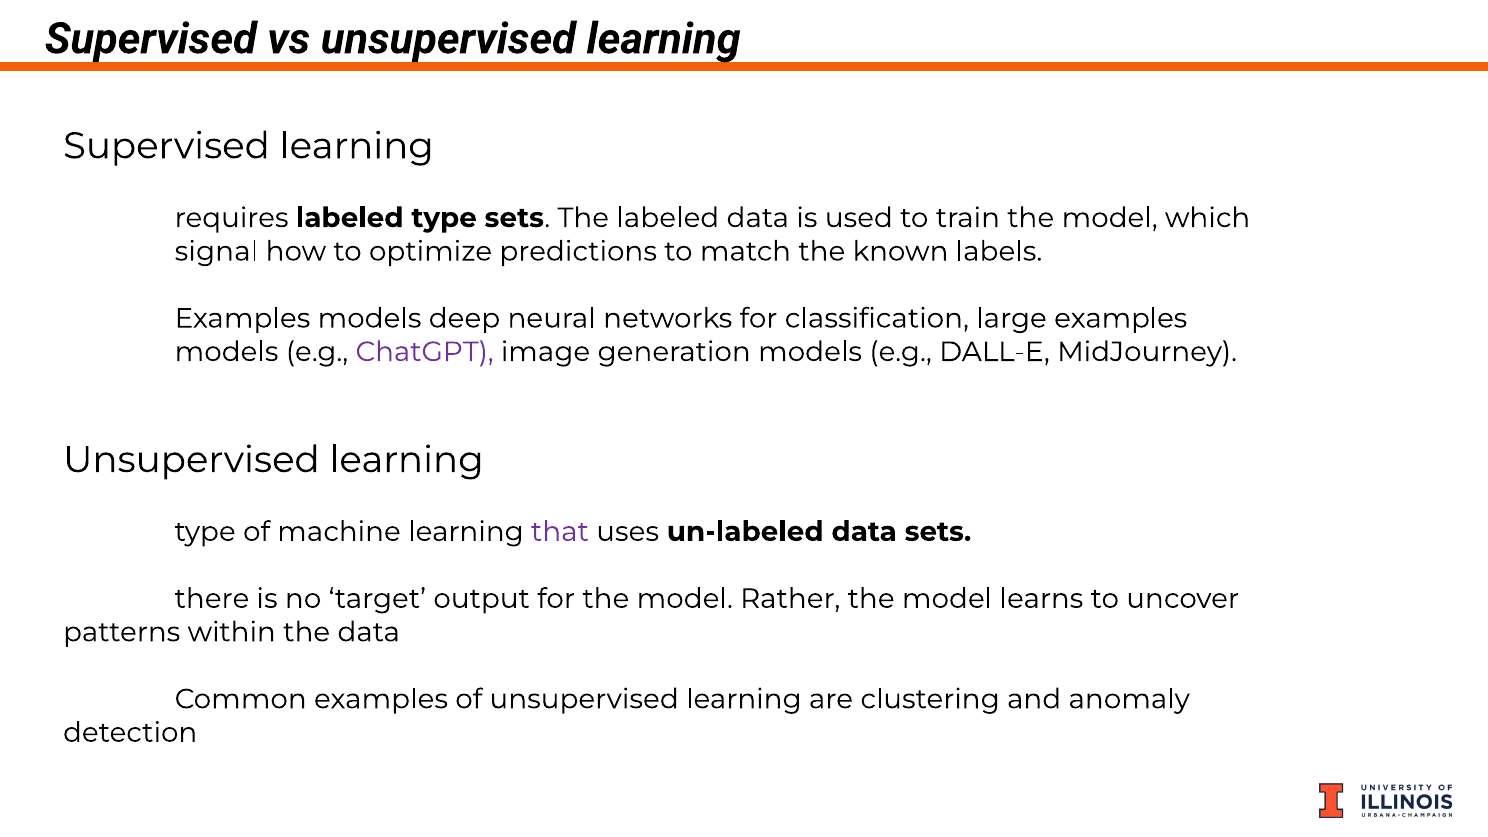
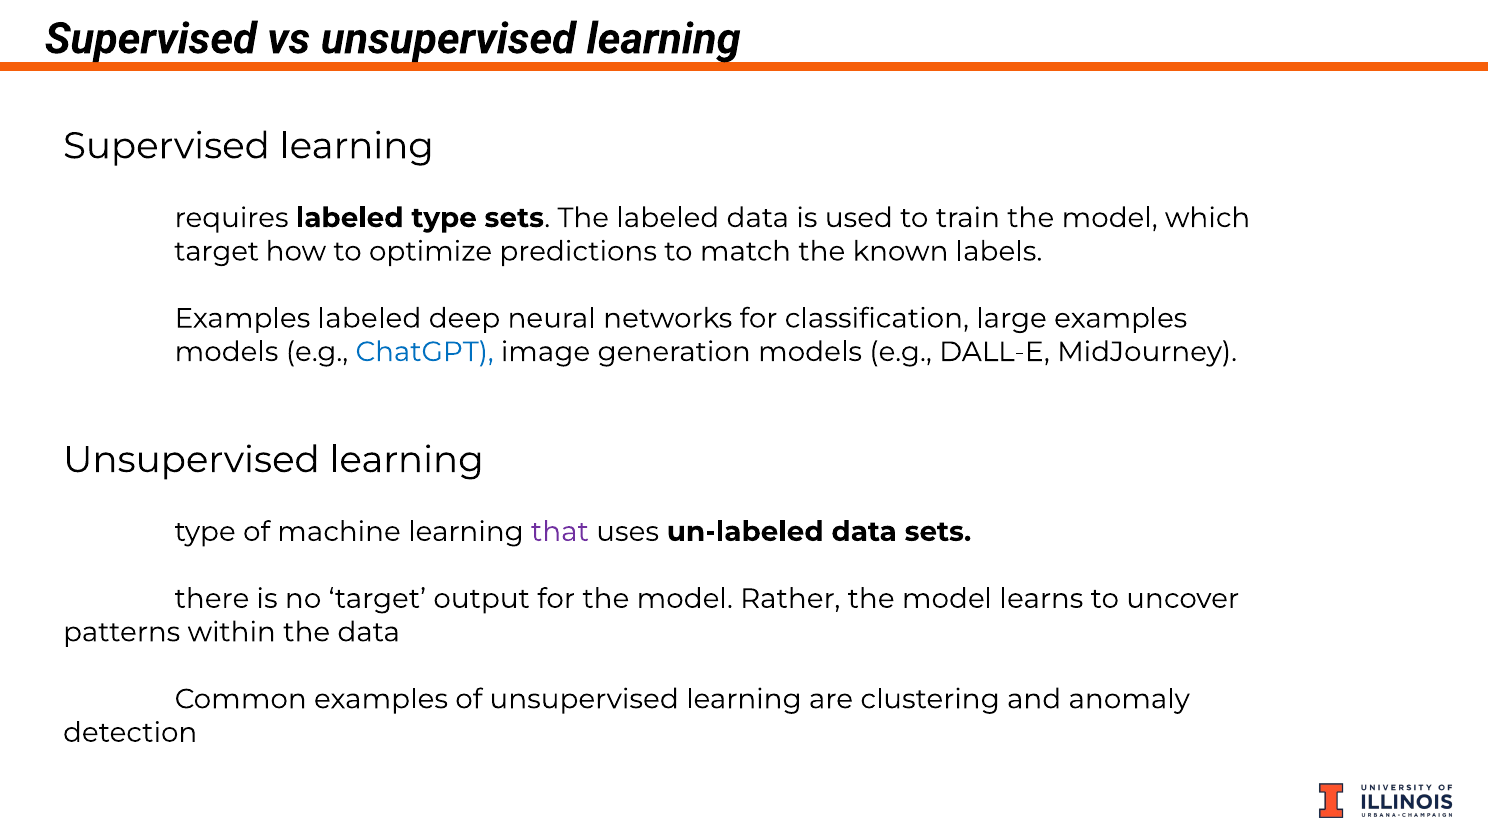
signal at (216, 251): signal -> target
models at (370, 318): models -> labeled
ChatGPT colour: purple -> blue
